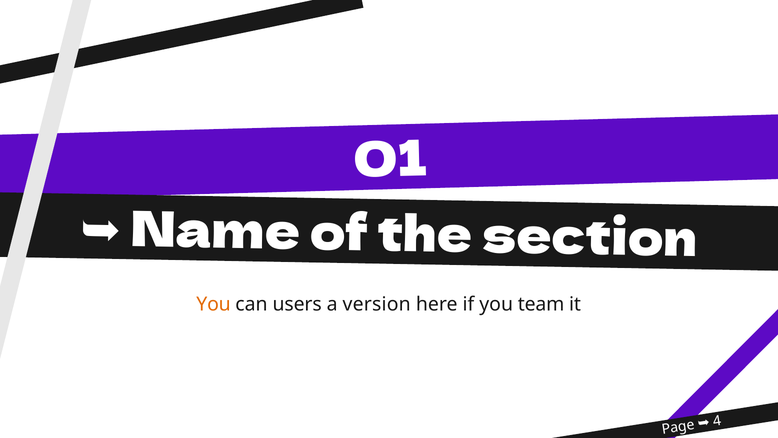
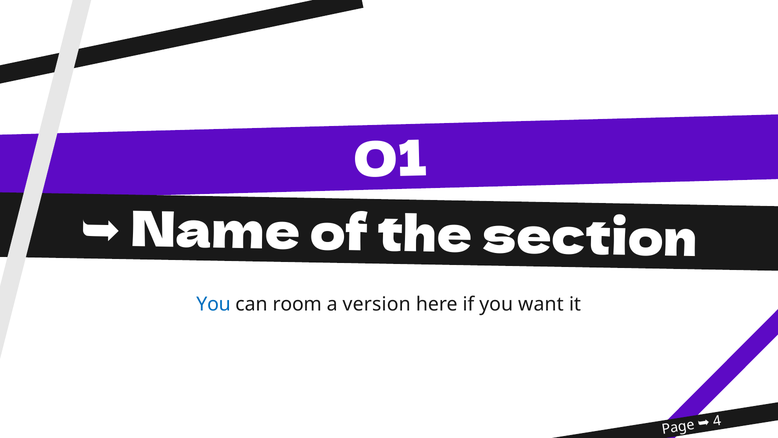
You at (214, 304) colour: orange -> blue
users: users -> room
team: team -> want
